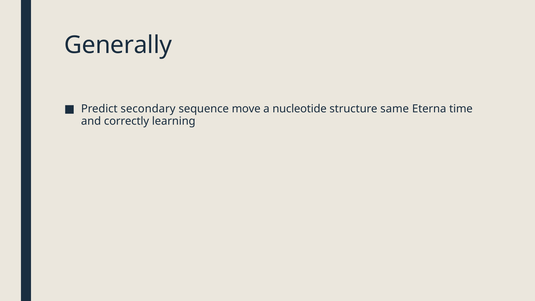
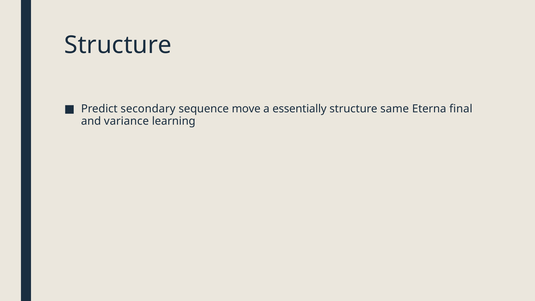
Generally at (118, 45): Generally -> Structure
nucleotide: nucleotide -> essentially
time: time -> final
correctly: correctly -> variance
